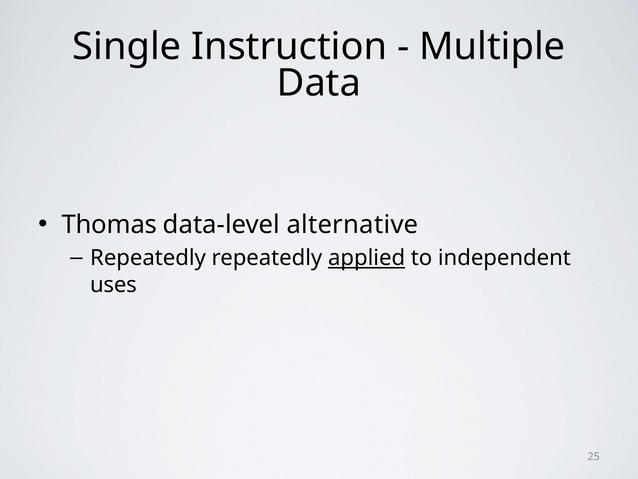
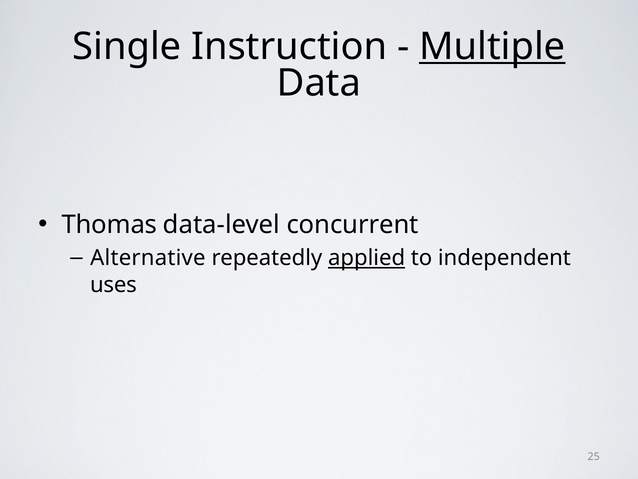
Multiple underline: none -> present
alternative: alternative -> concurrent
Repeatedly at (148, 258): Repeatedly -> Alternative
